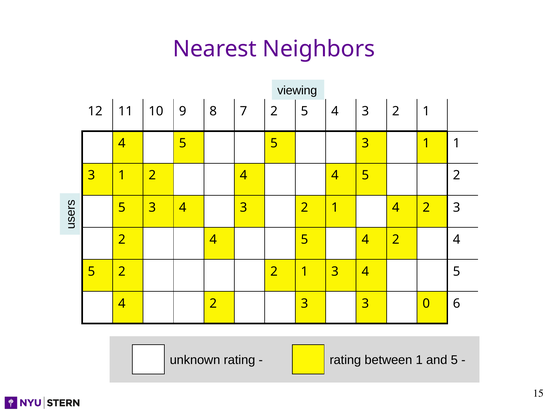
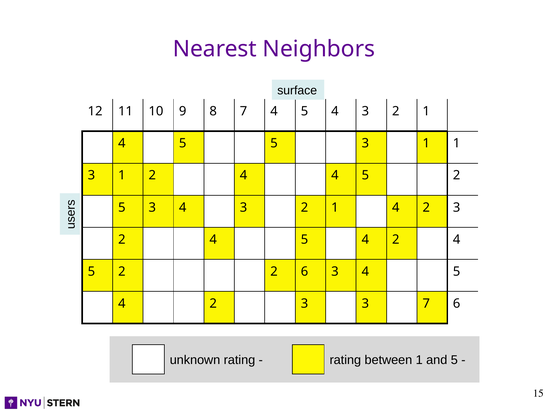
viewing: viewing -> surface
7 2: 2 -> 4
2 2 1: 1 -> 6
3 0: 0 -> 7
